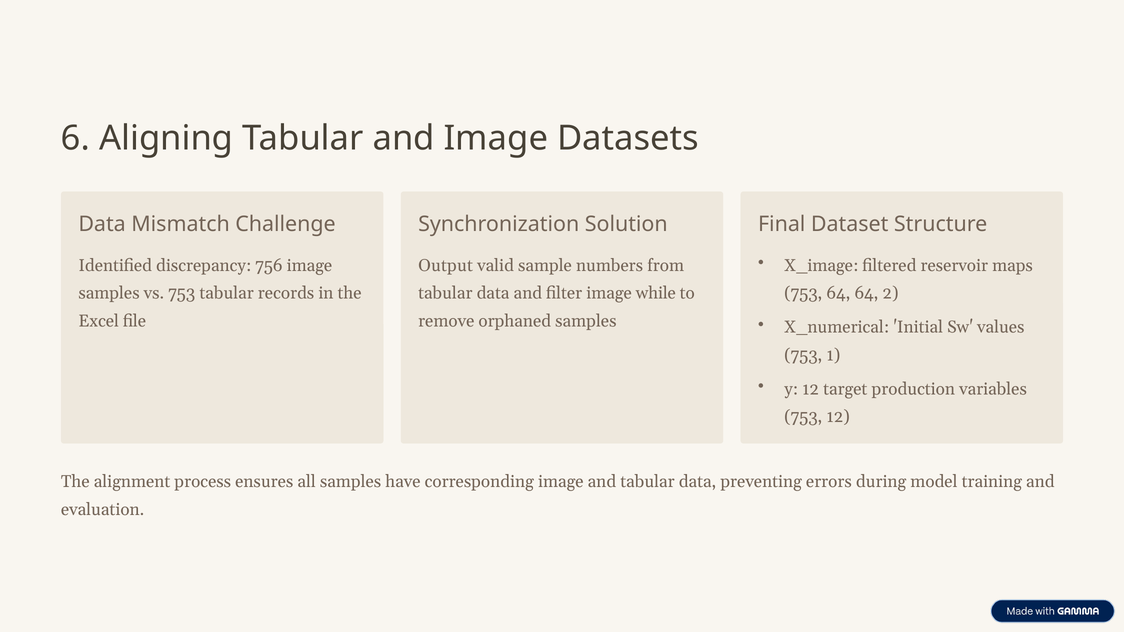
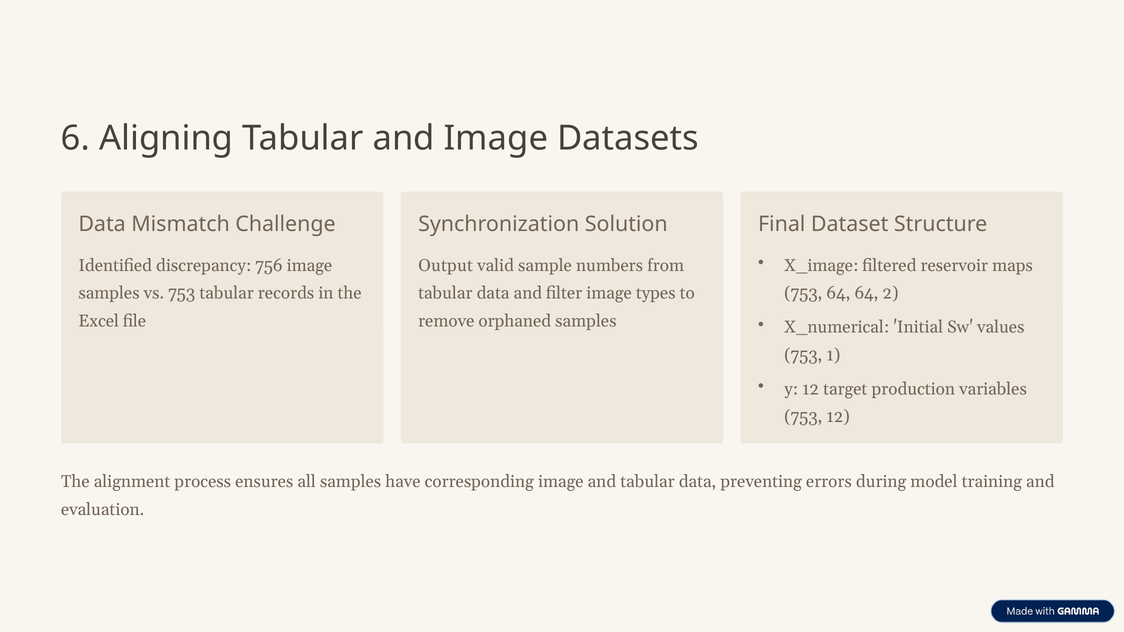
while: while -> types
